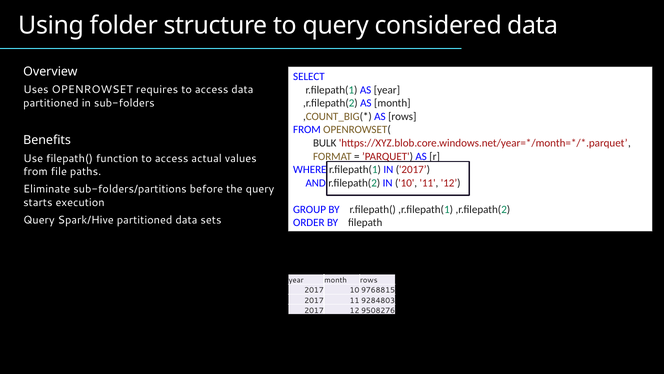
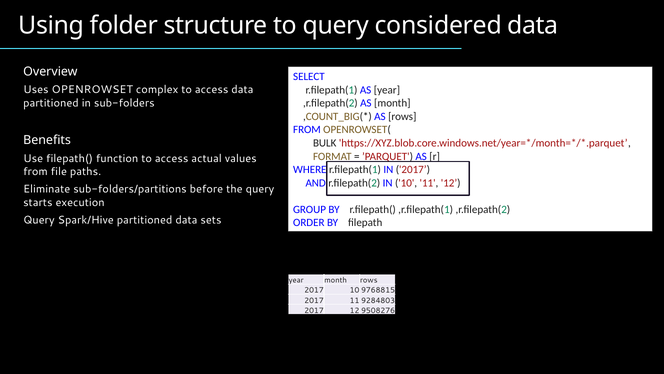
requires: requires -> complex
